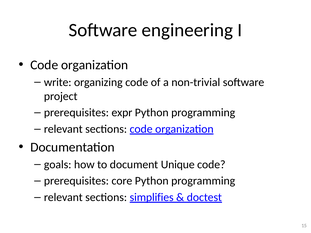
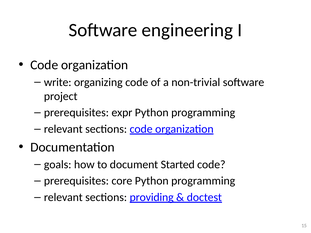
Unique: Unique -> Started
simplifies: simplifies -> providing
